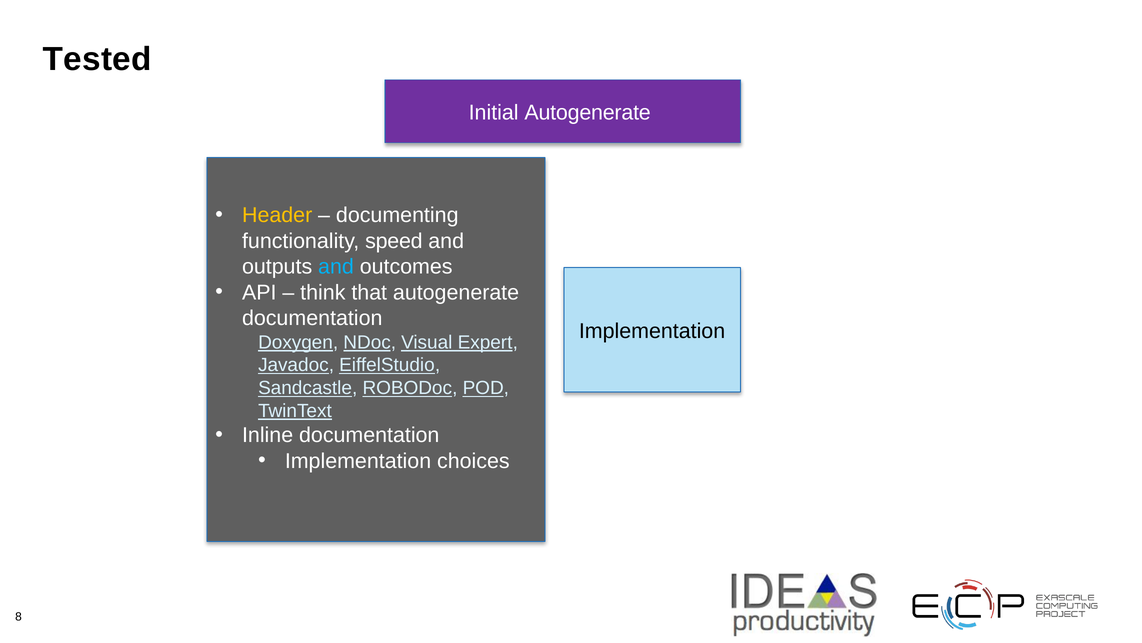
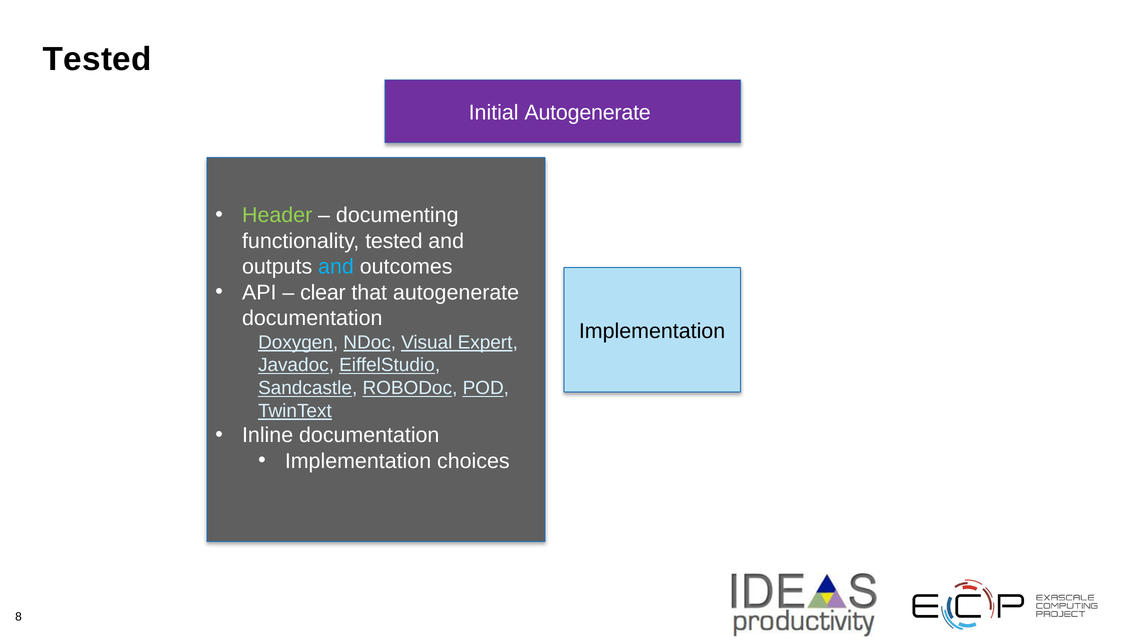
Header colour: yellow -> light green
functionality speed: speed -> tested
think: think -> clear
